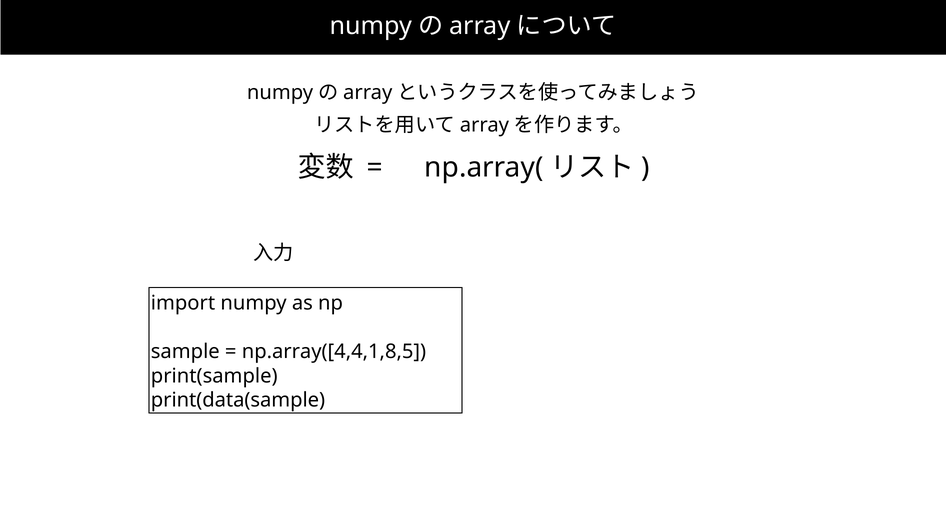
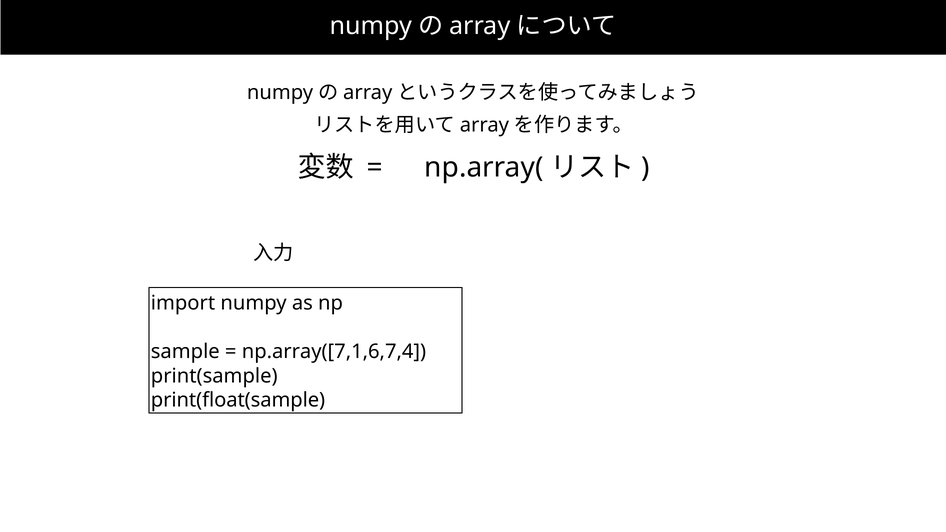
np.array([4,4,1,8,5: np.array([4,4,1,8,5 -> np.array([7,1,6,7,4
print(data(sample: print(data(sample -> print(float(sample
